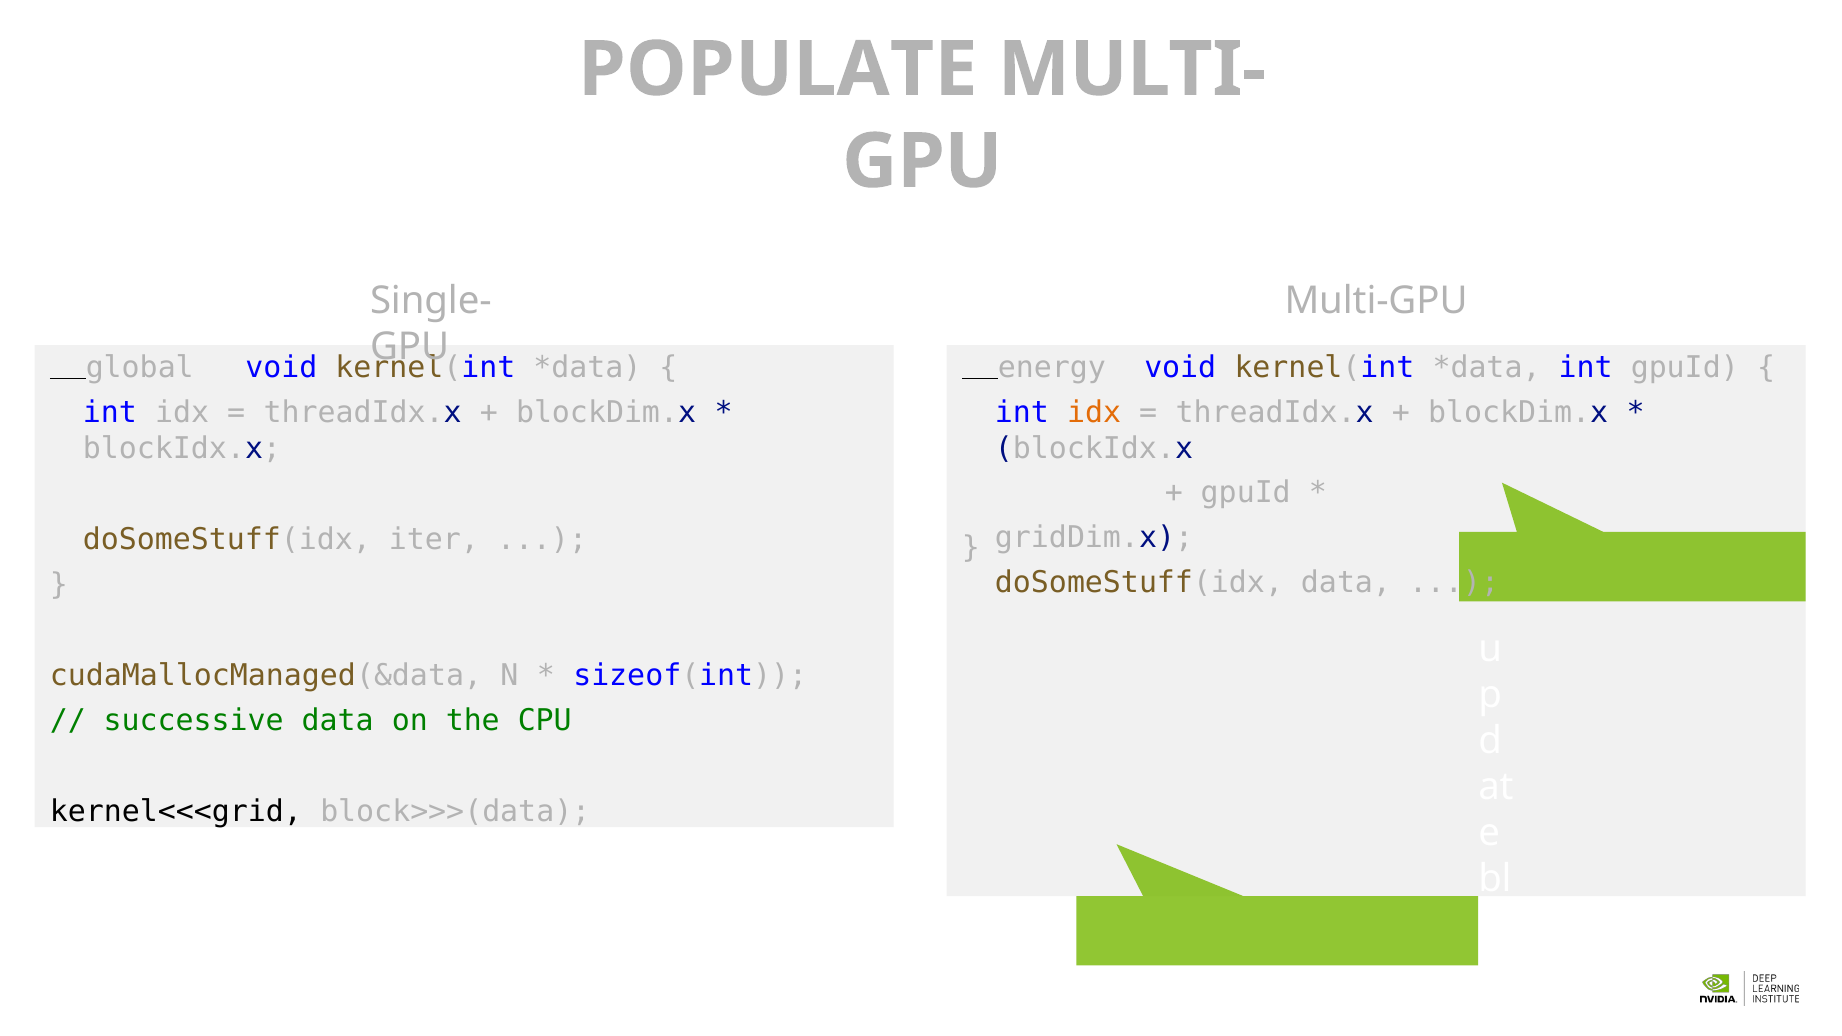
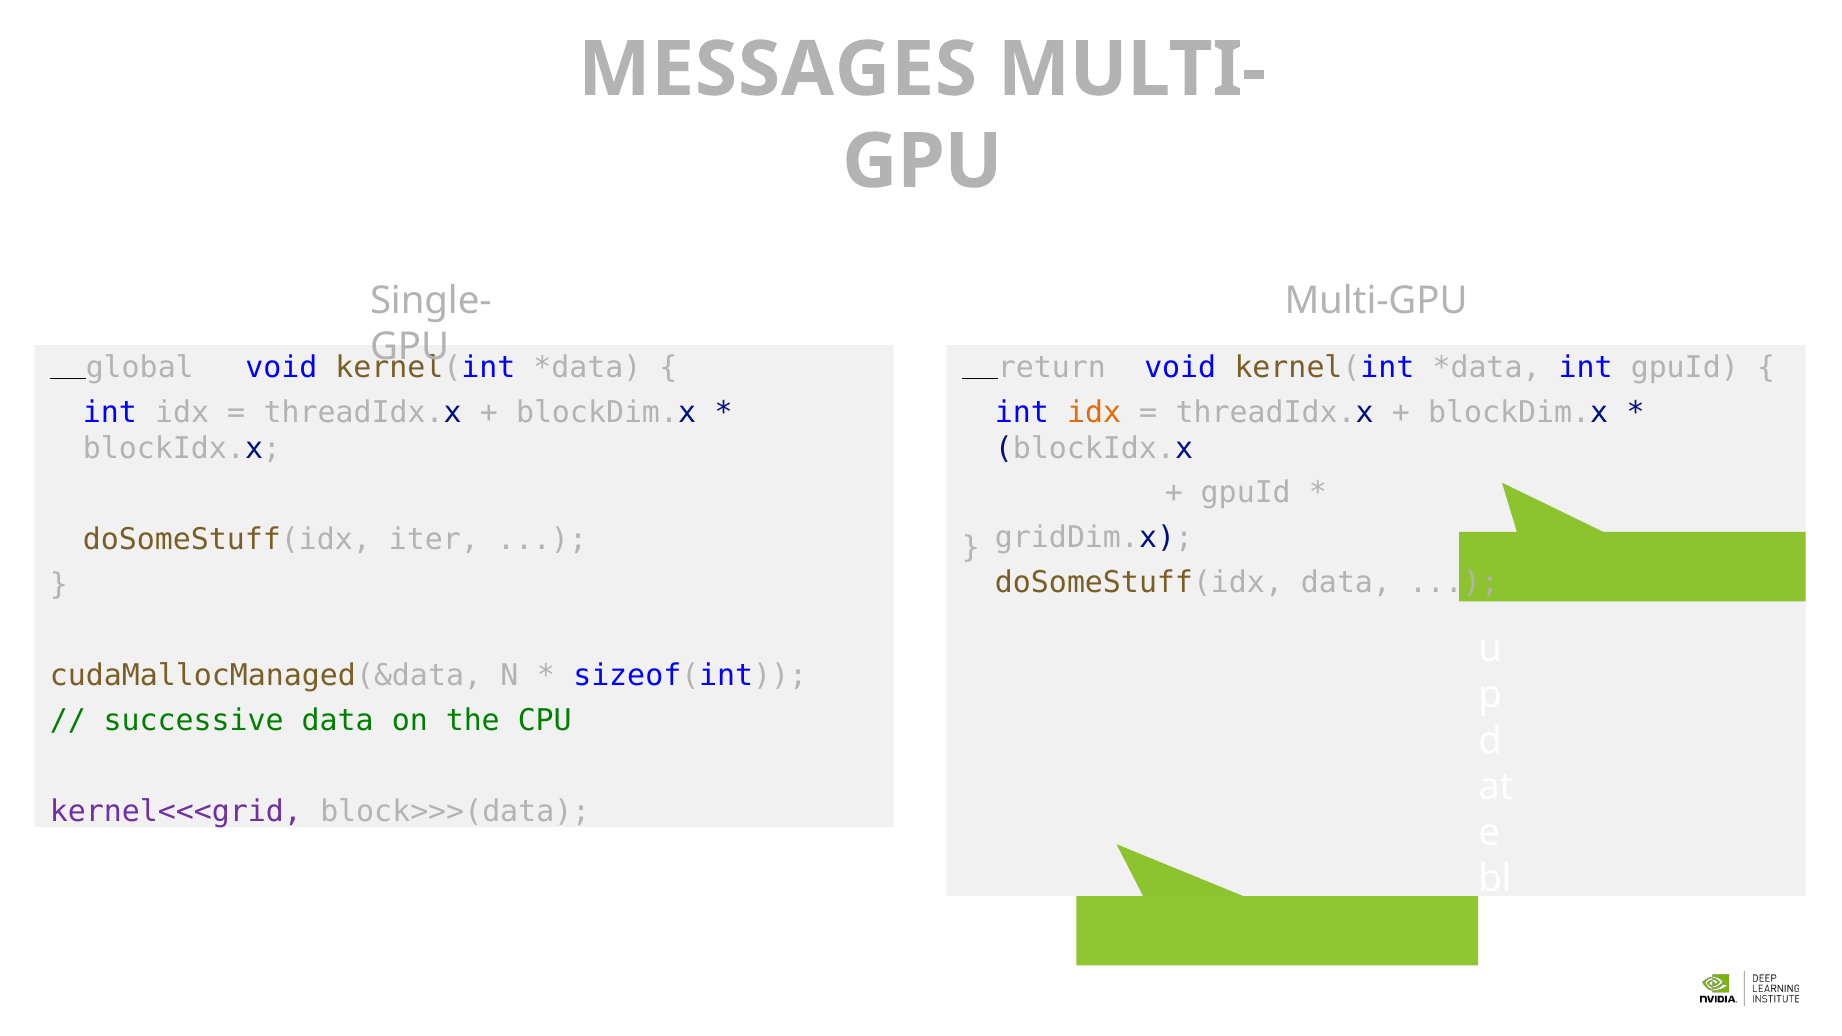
POPULATE: POPULATE -> MESSAGES
energy: energy -> return
kernel<<<grid colour: black -> purple
